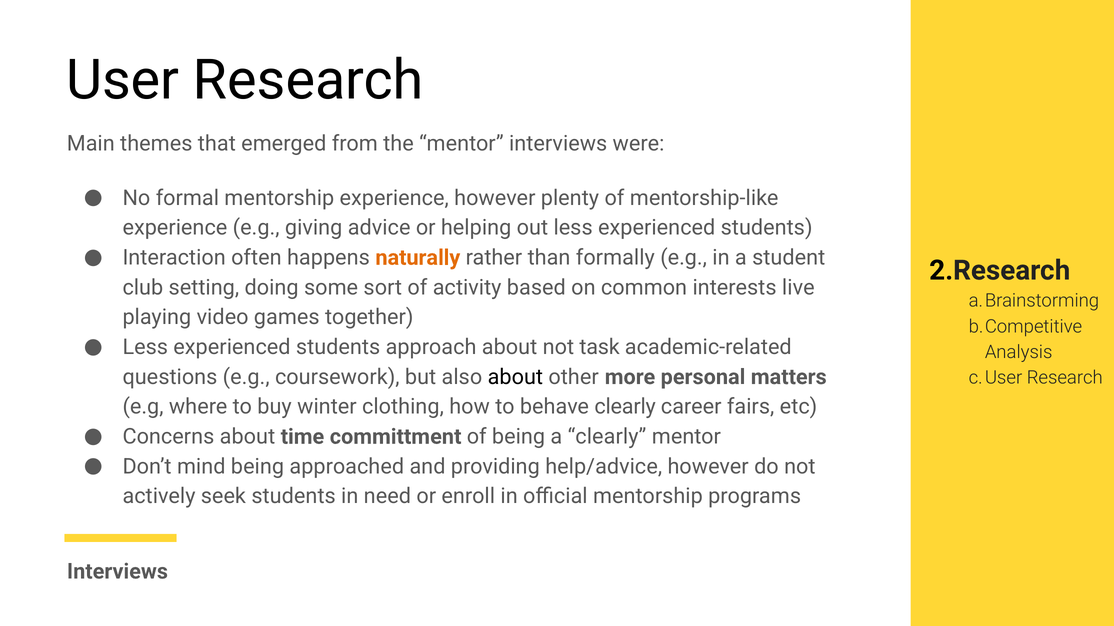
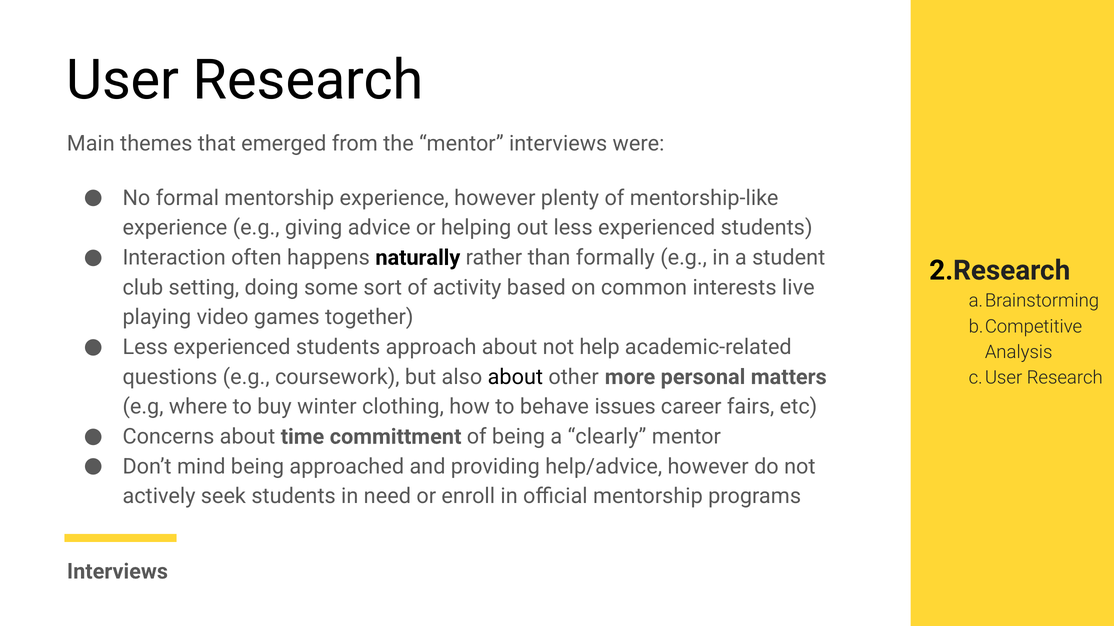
naturally colour: orange -> black
task: task -> help
behave clearly: clearly -> issues
